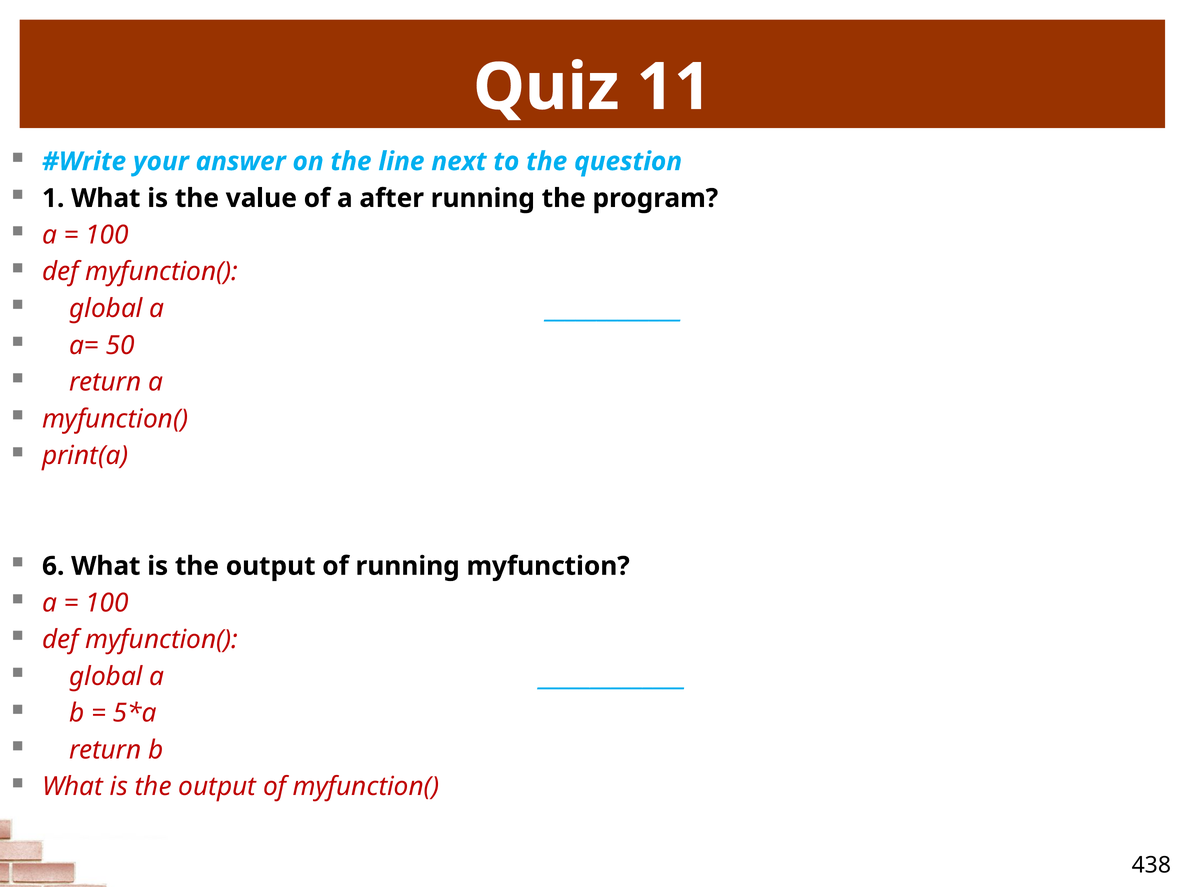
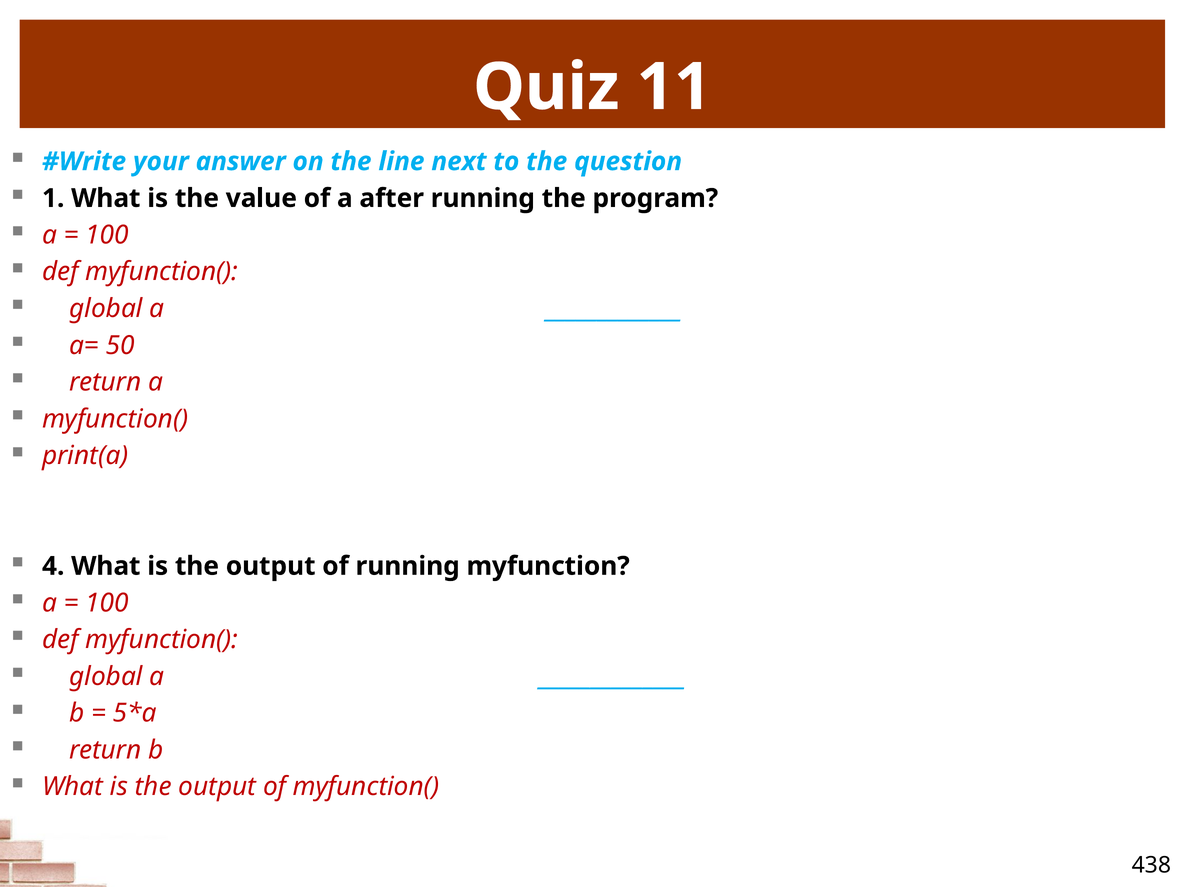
6: 6 -> 4
